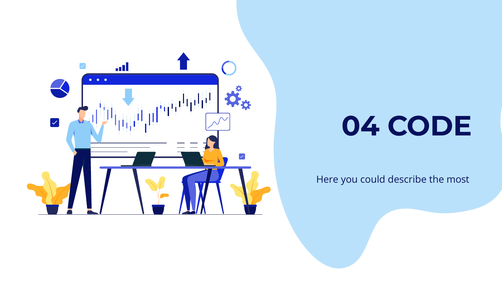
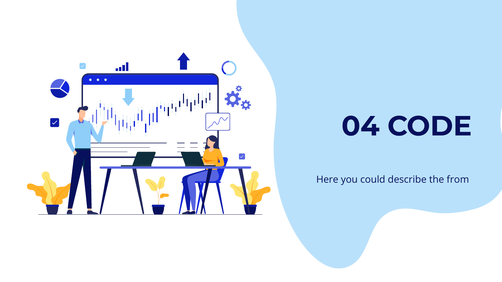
most: most -> from
